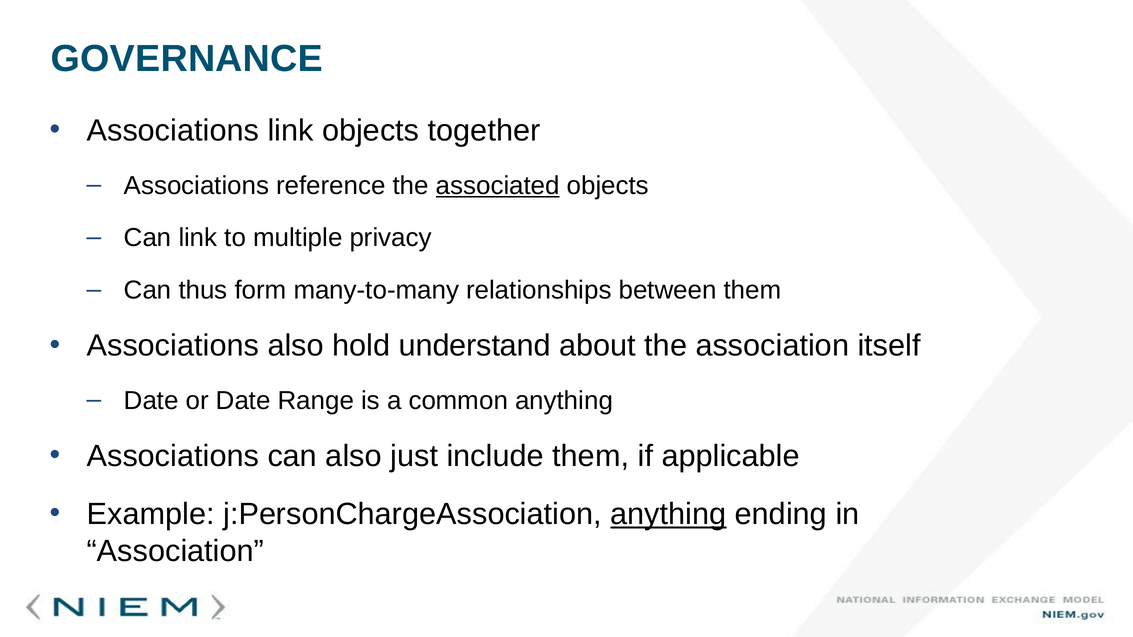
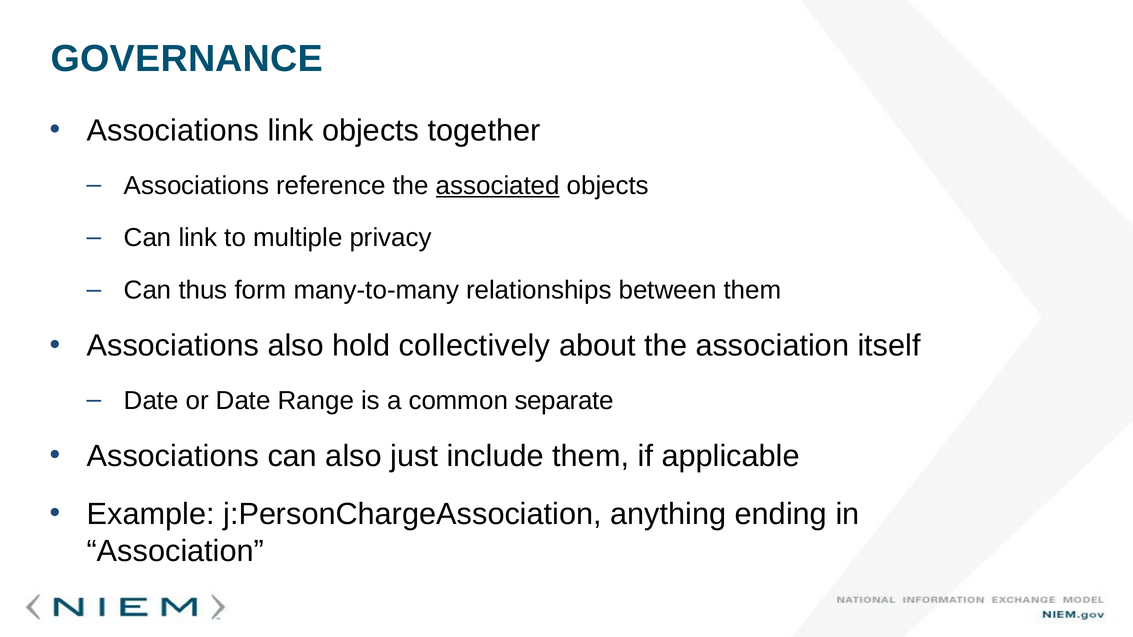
understand: understand -> collectively
common anything: anything -> separate
anything at (668, 514) underline: present -> none
